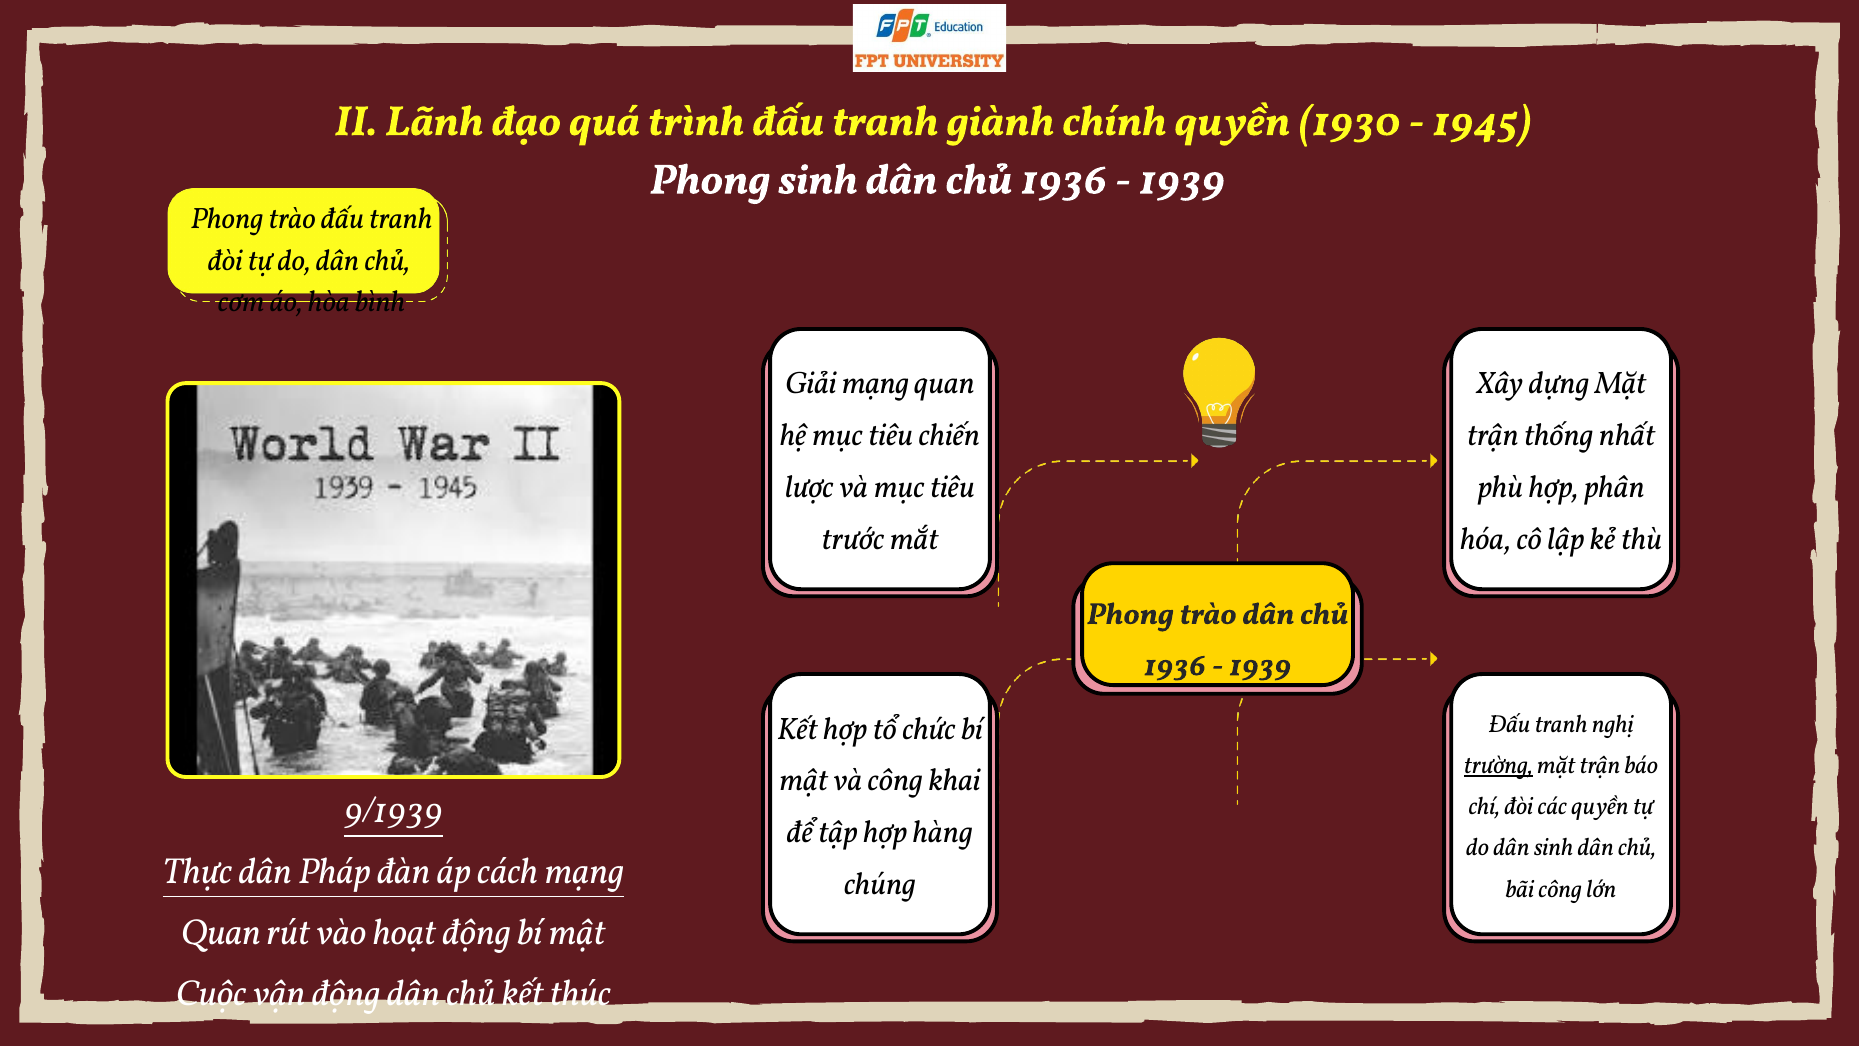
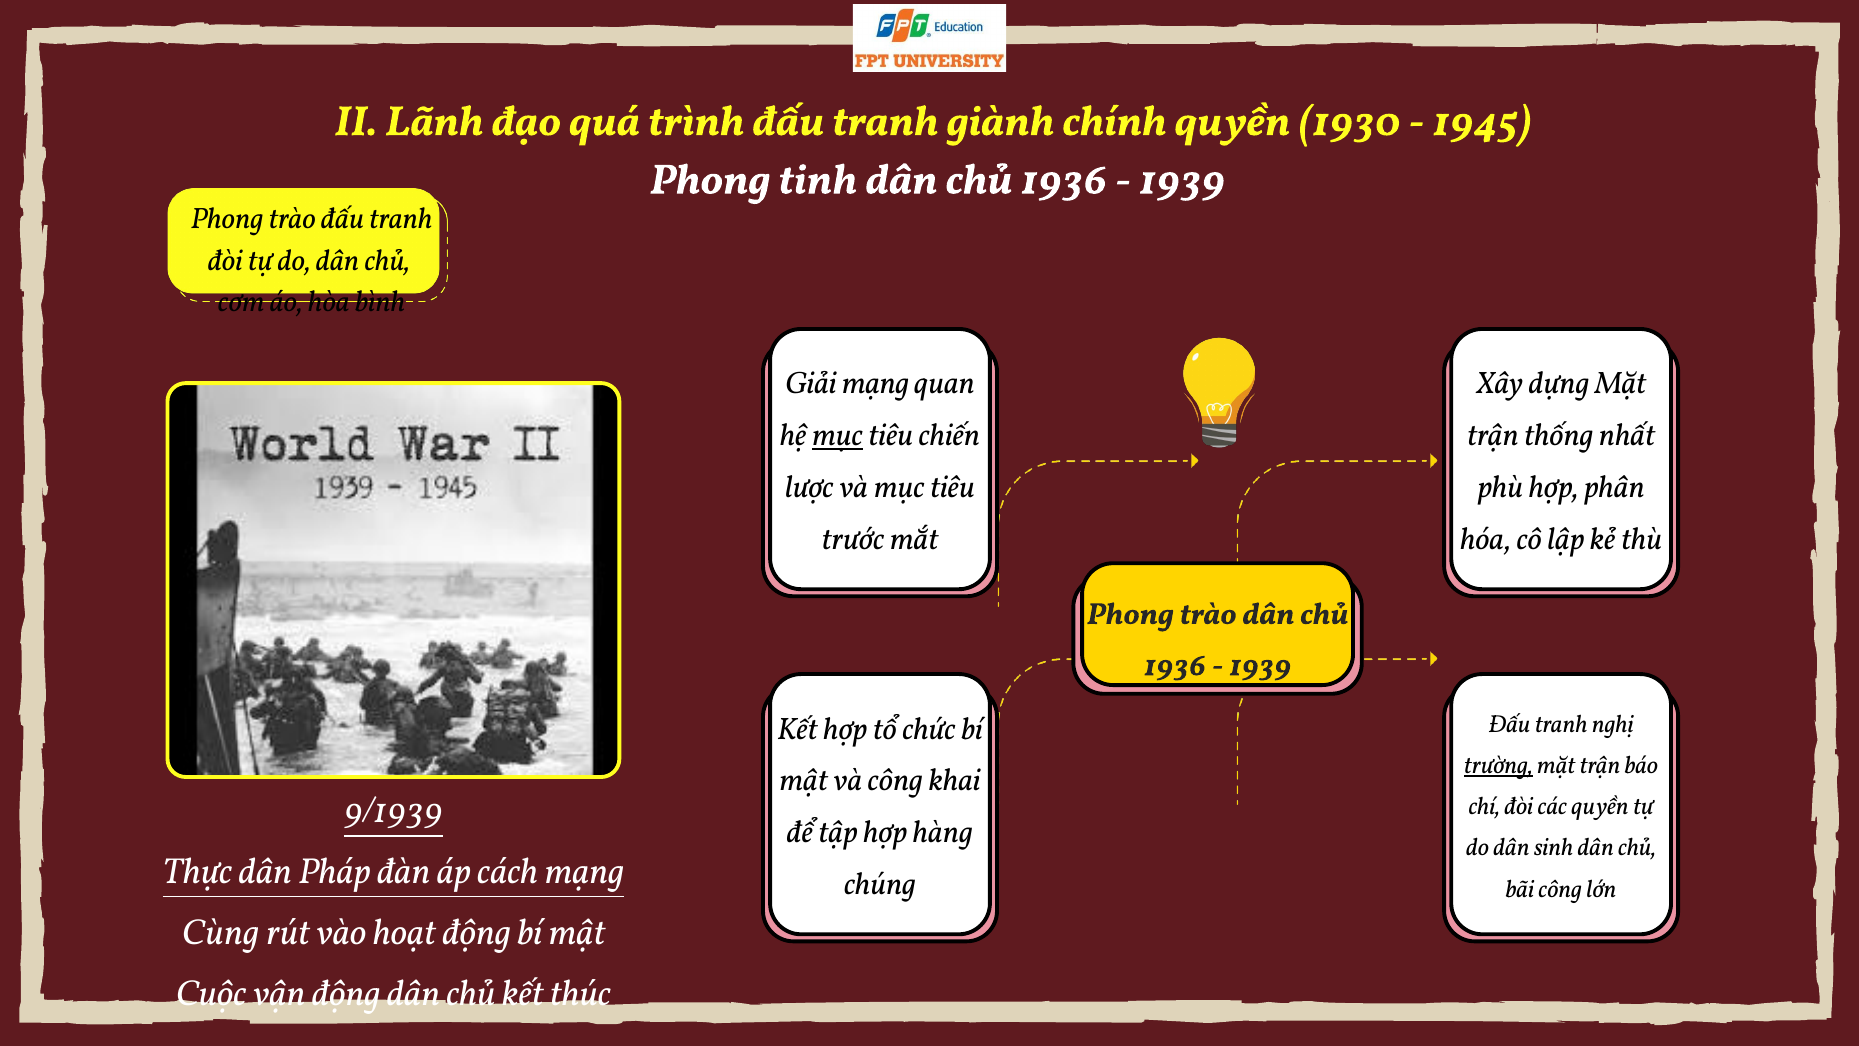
Phong sinh: sinh -> tinh
mục at (838, 435) underline: none -> present
Quan at (221, 932): Quan -> Cùng
